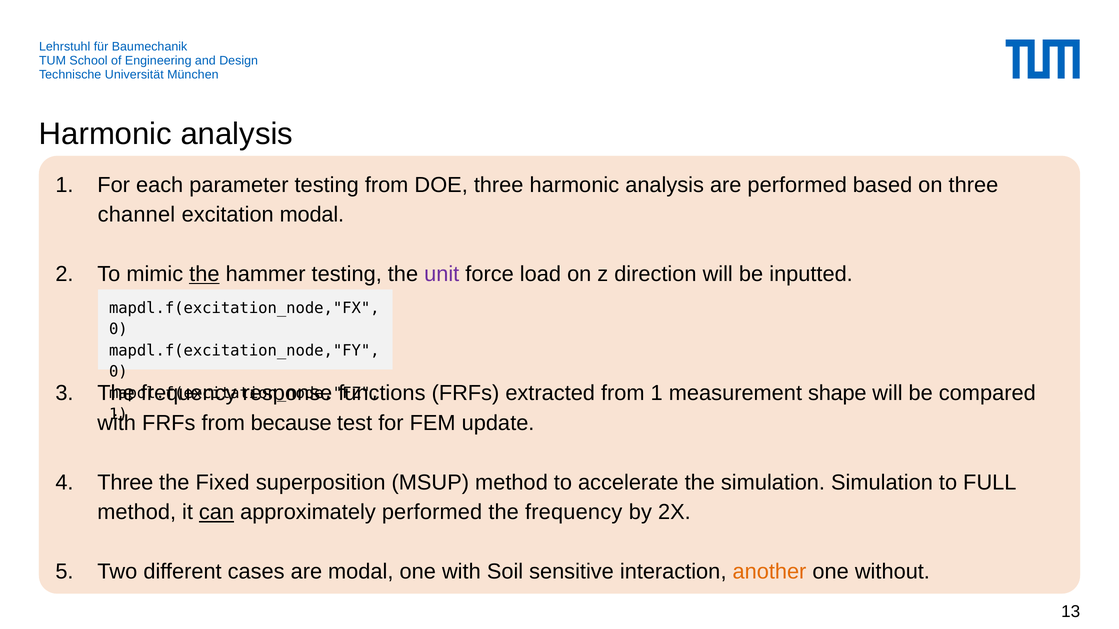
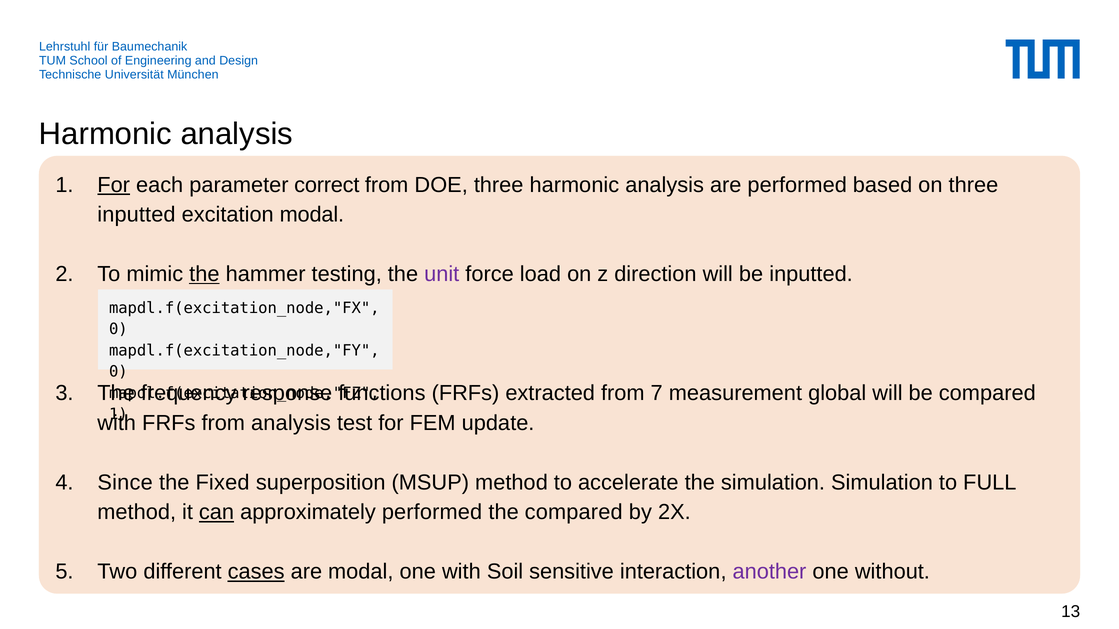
For at (114, 185) underline: none -> present
parameter testing: testing -> correct
channel at (136, 215): channel -> inputted
from 1: 1 -> 7
shape: shape -> global
from because: because -> analysis
Three at (125, 483): Three -> Since
frequency at (574, 513): frequency -> compared
cases underline: none -> present
another colour: orange -> purple
